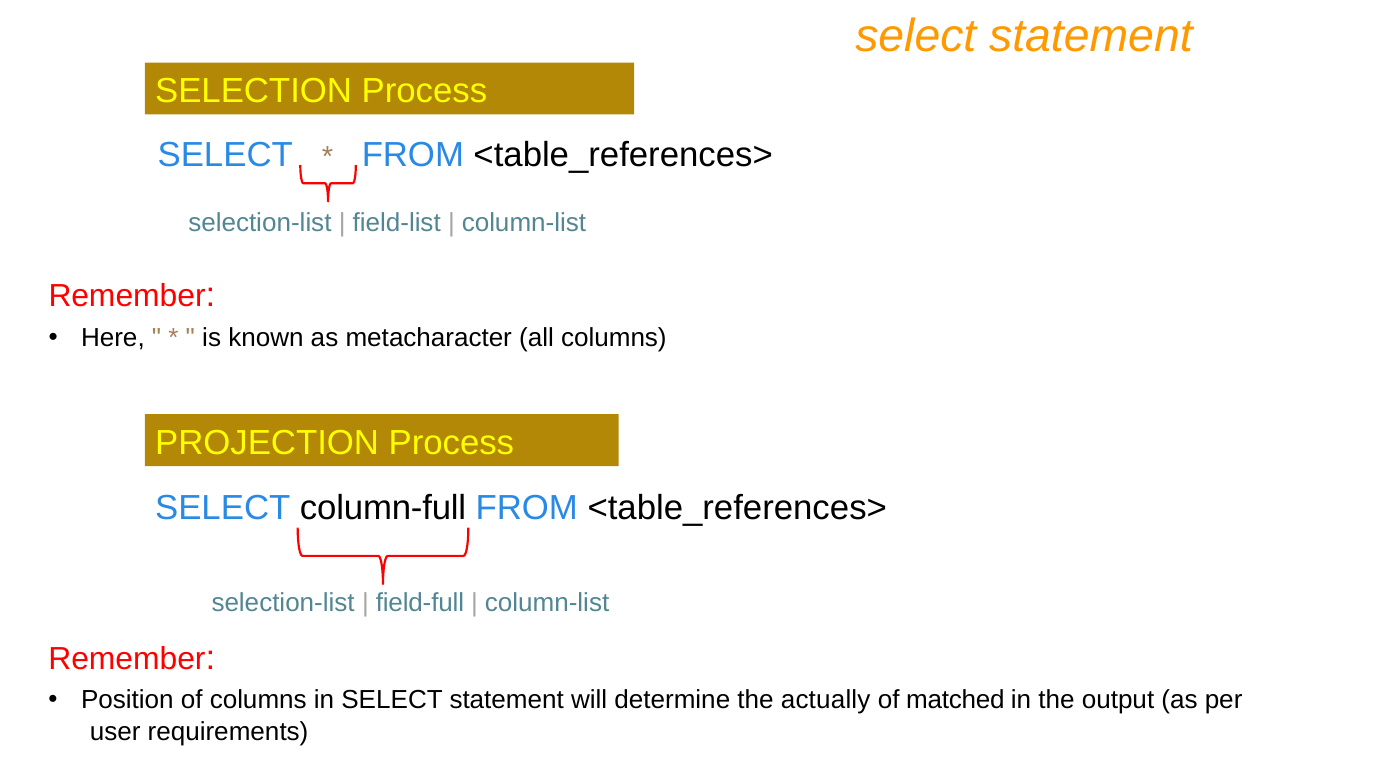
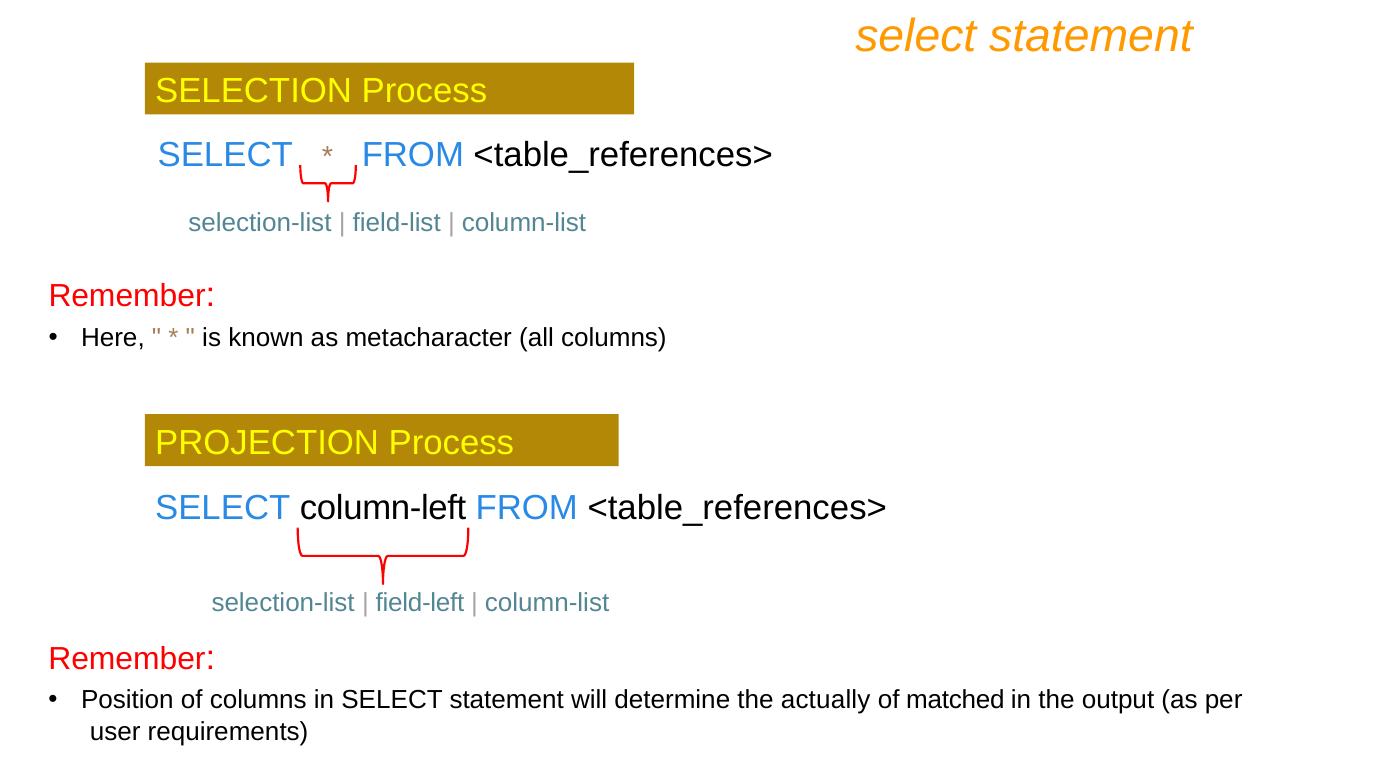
column-full: column-full -> column-left
field-full: field-full -> field-left
